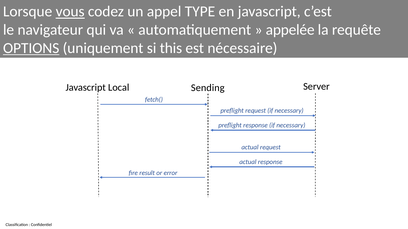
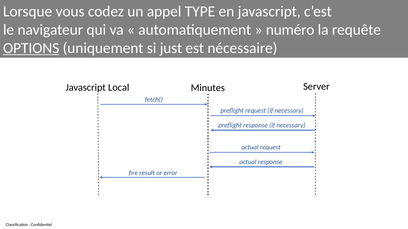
vous underline: present -> none
appelée: appelée -> numéro
this: this -> just
Sending: Sending -> Minutes
